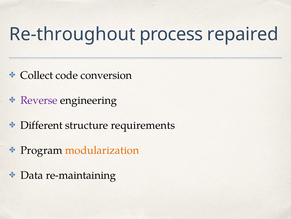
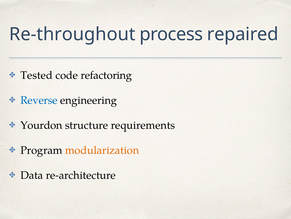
Collect: Collect -> Tested
conversion: conversion -> refactoring
Reverse colour: purple -> blue
Different: Different -> Yourdon
re-maintaining: re-maintaining -> re-architecture
